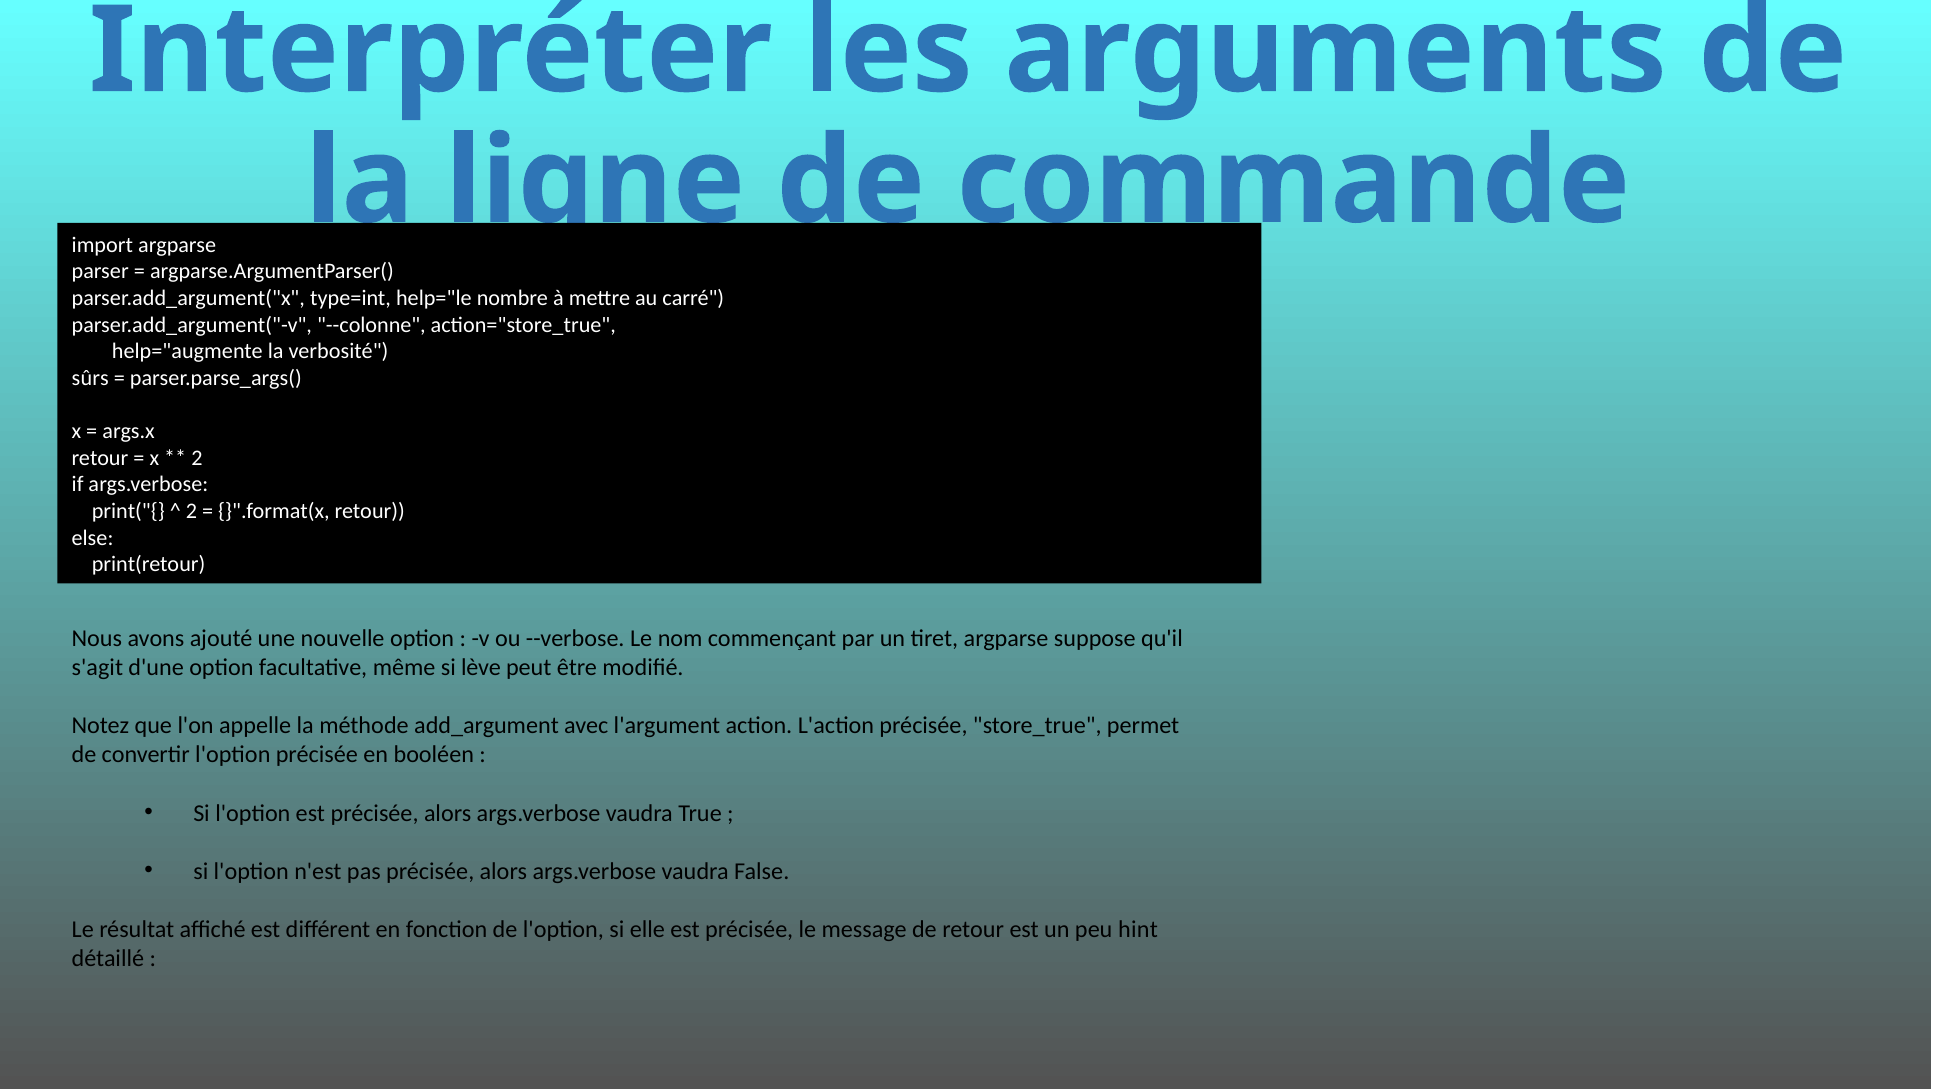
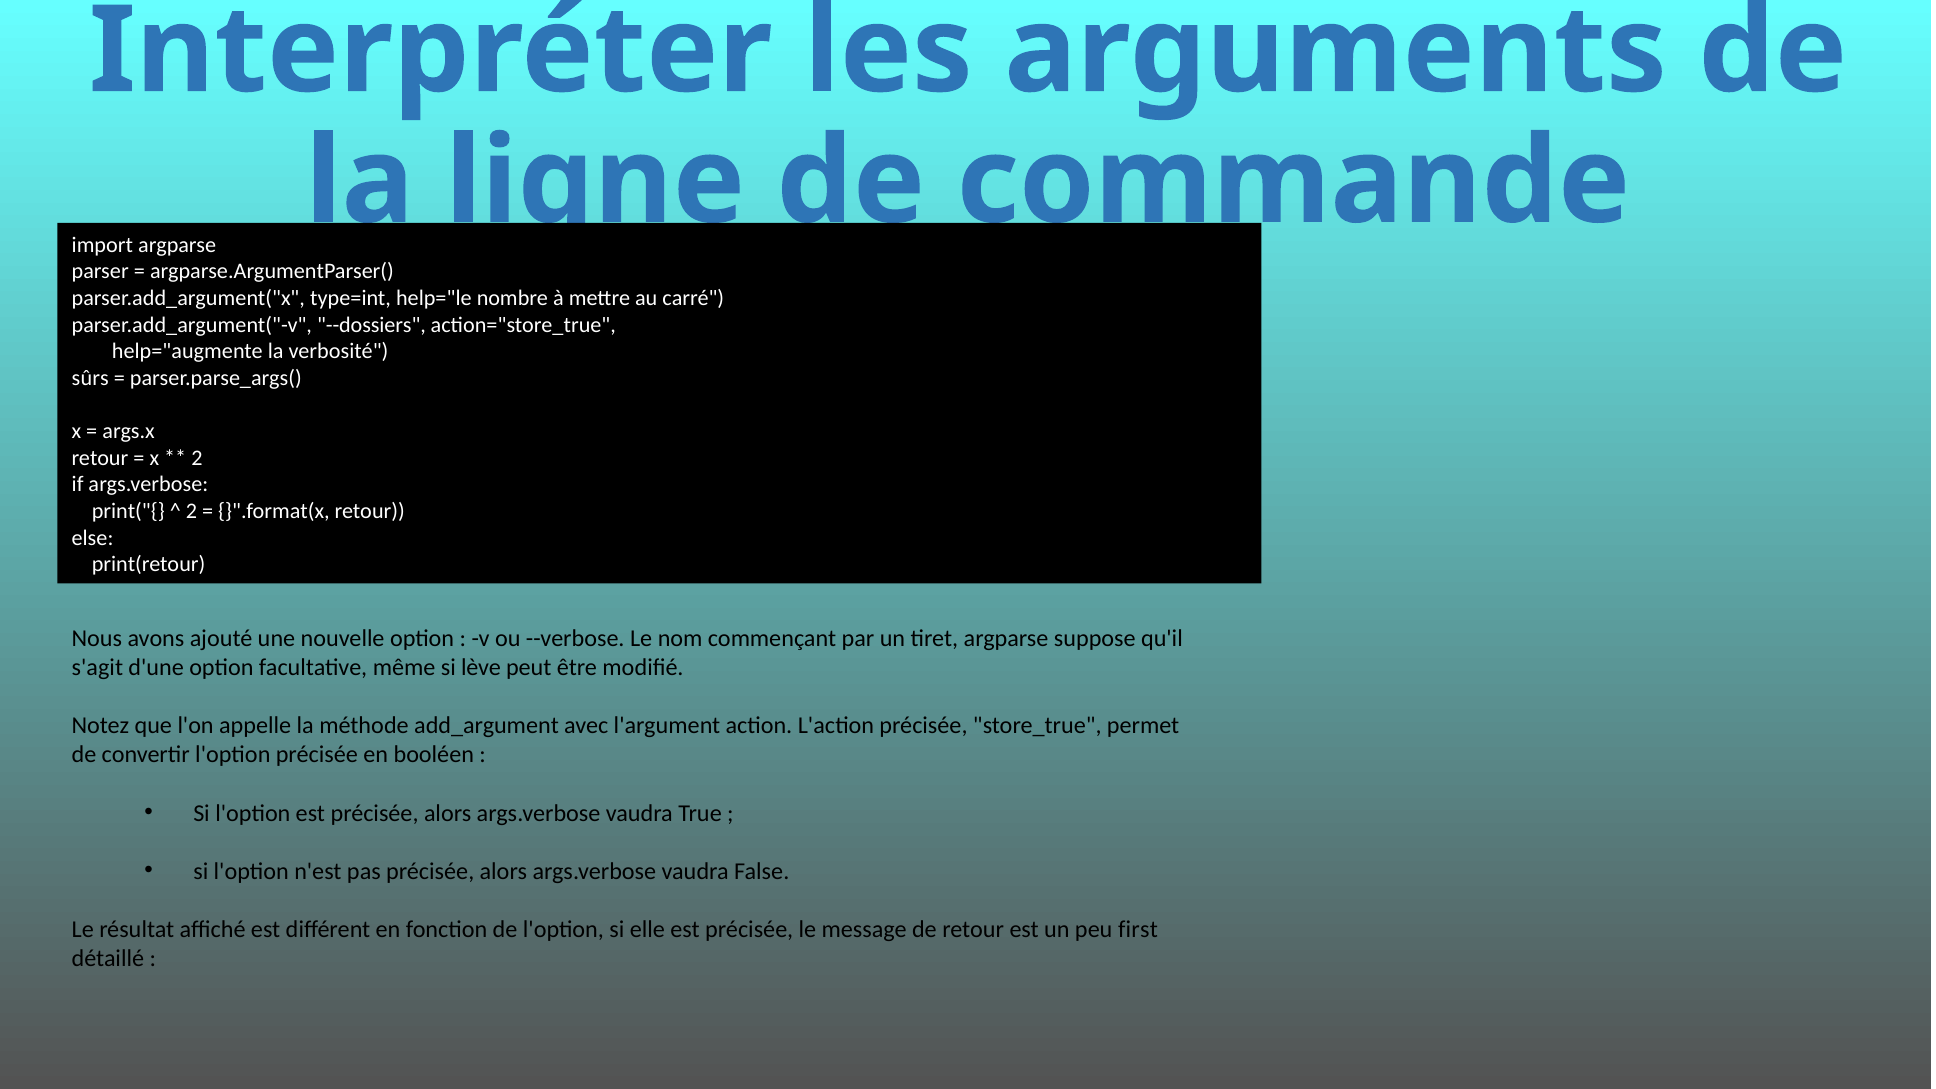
--colonne: --colonne -> --dossiers
hint: hint -> first
